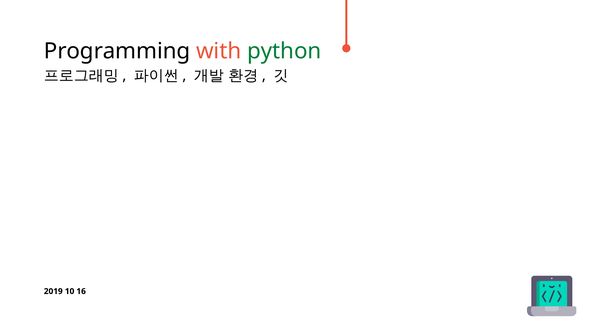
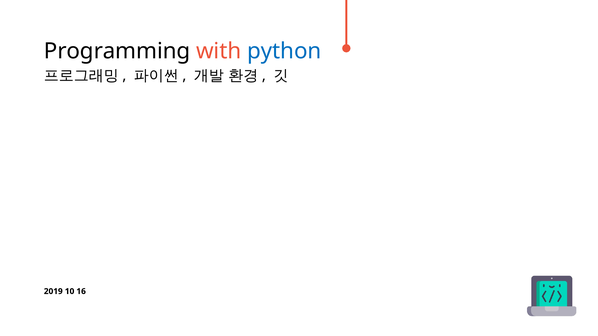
python colour: green -> blue
